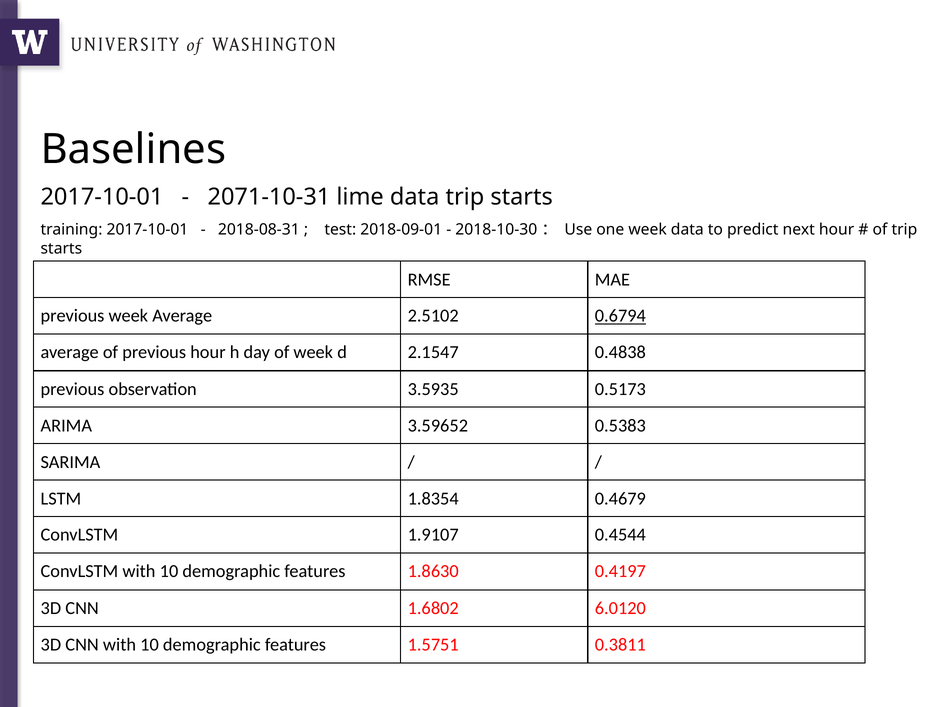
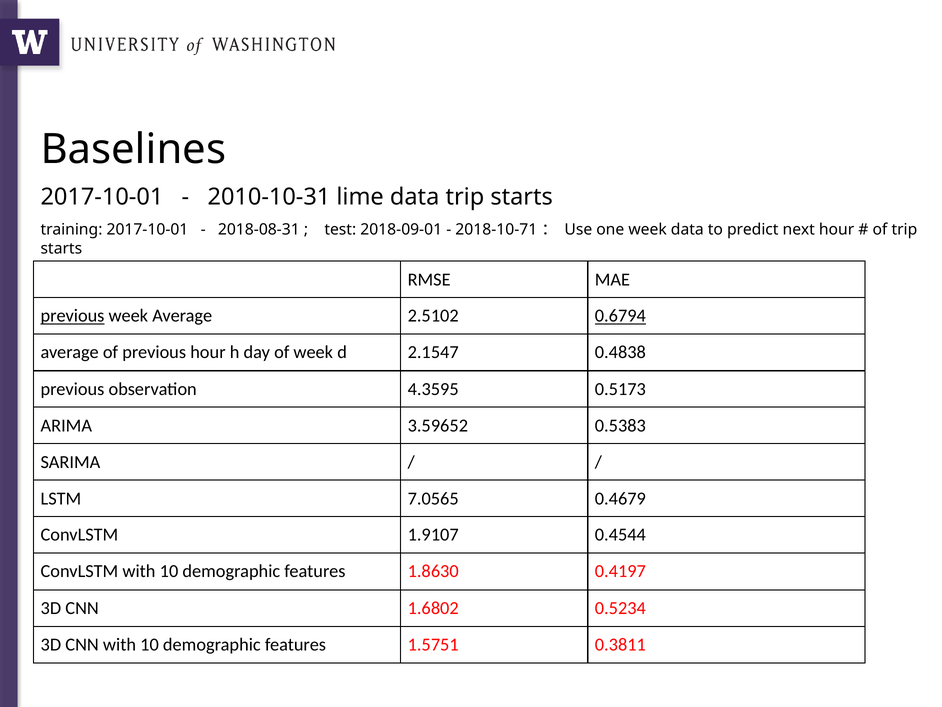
2071-10-31: 2071-10-31 -> 2010-10-31
2018-10-30: 2018-10-30 -> 2018-10-71
previous at (73, 316) underline: none -> present
3.5935: 3.5935 -> 4.3595
1.8354: 1.8354 -> 7.0565
6.0120: 6.0120 -> 0.5234
